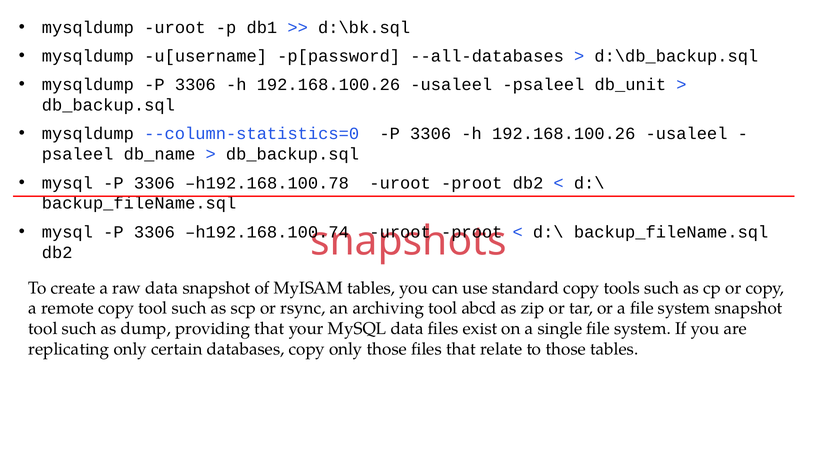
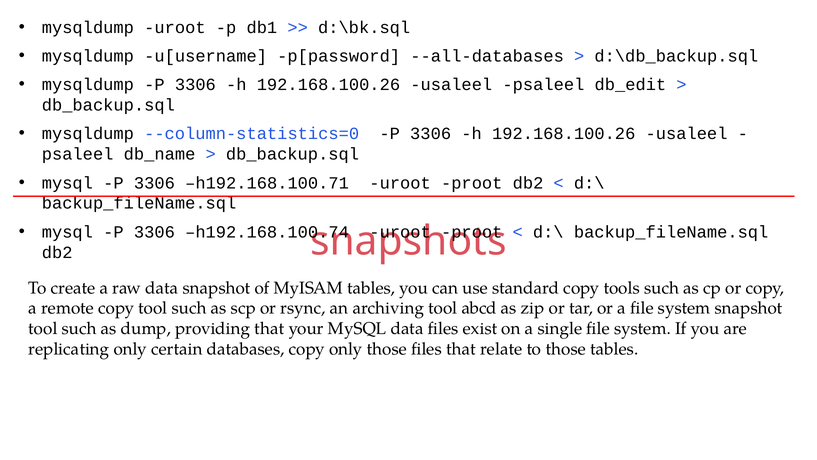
db_unit: db_unit -> db_edit
h192.168.100.78: h192.168.100.78 -> h192.168.100.71
